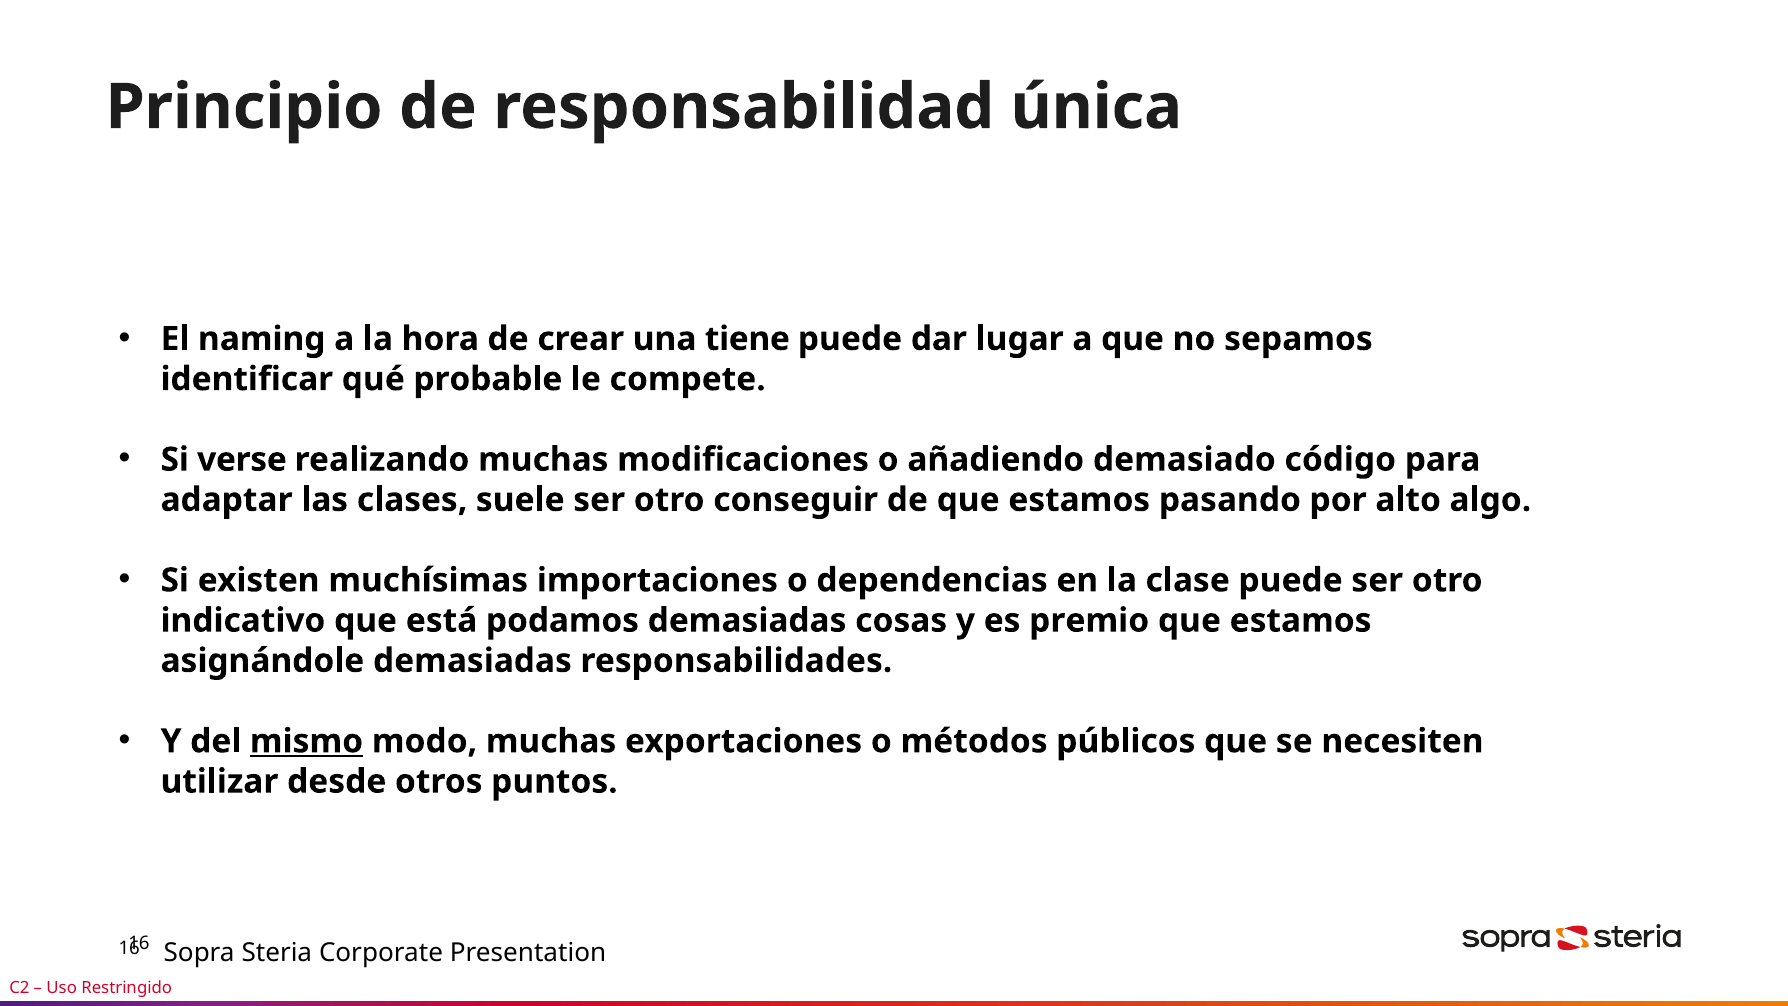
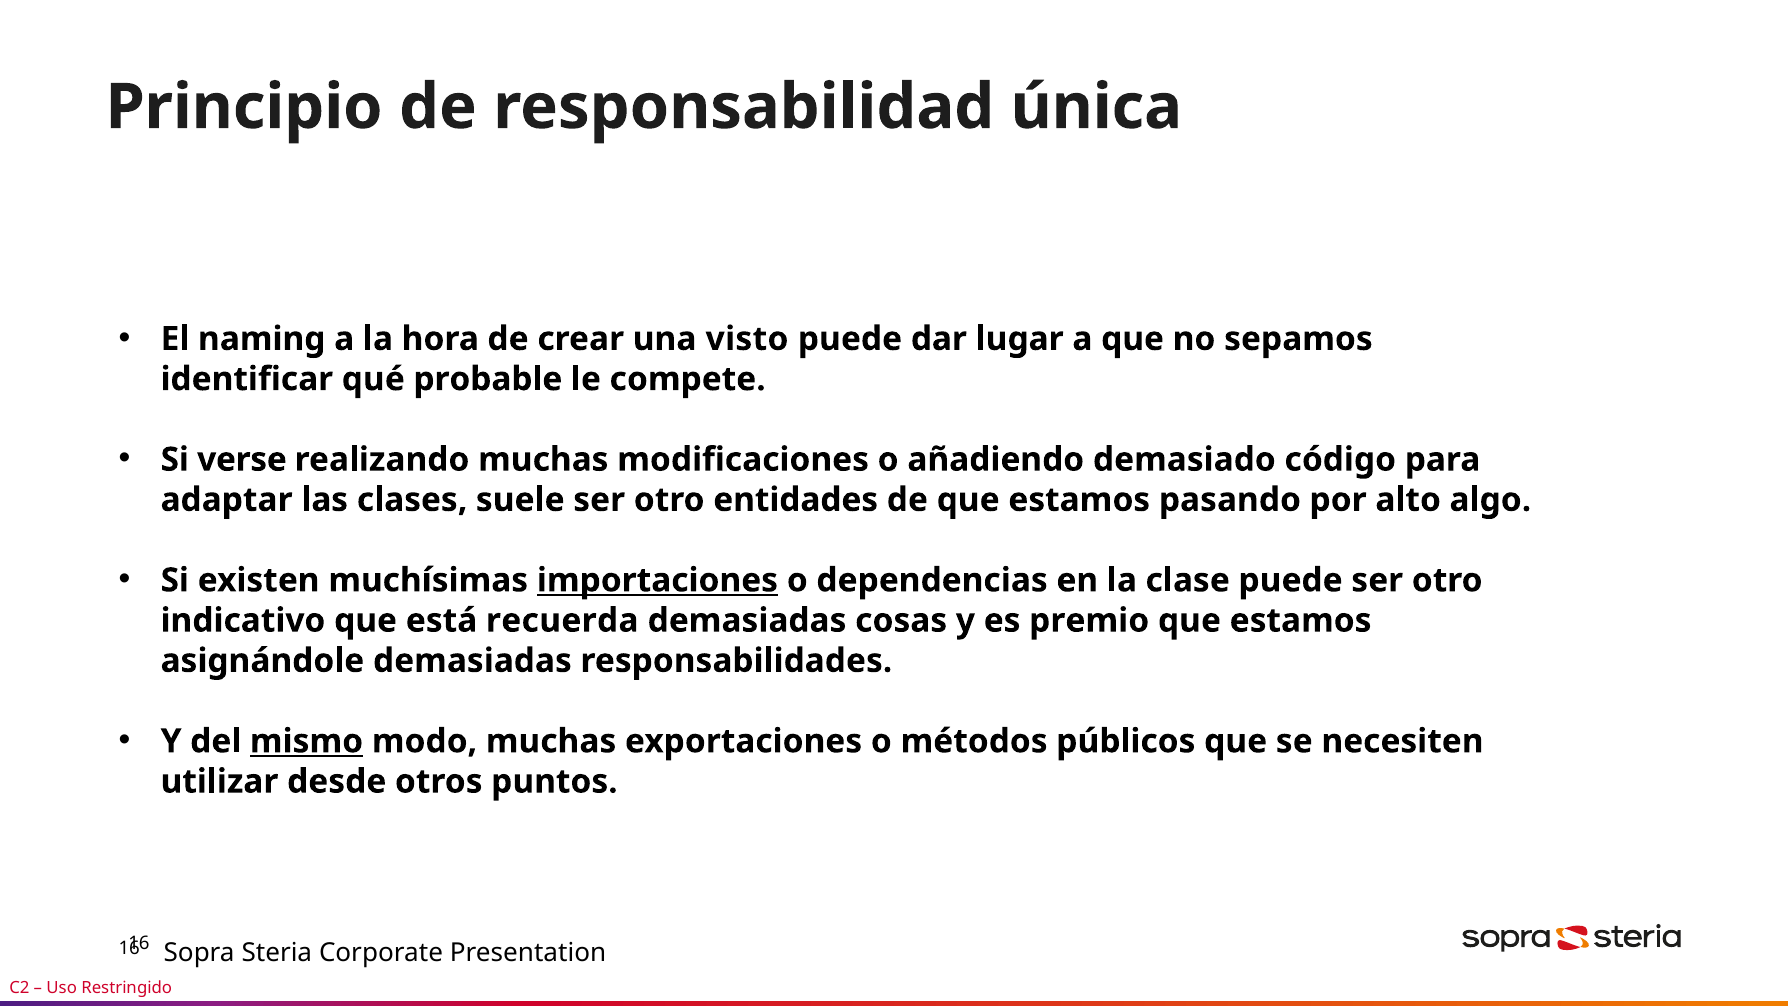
tiene: tiene -> visto
conseguir: conseguir -> entidades
importaciones underline: none -> present
podamos: podamos -> recuerda
